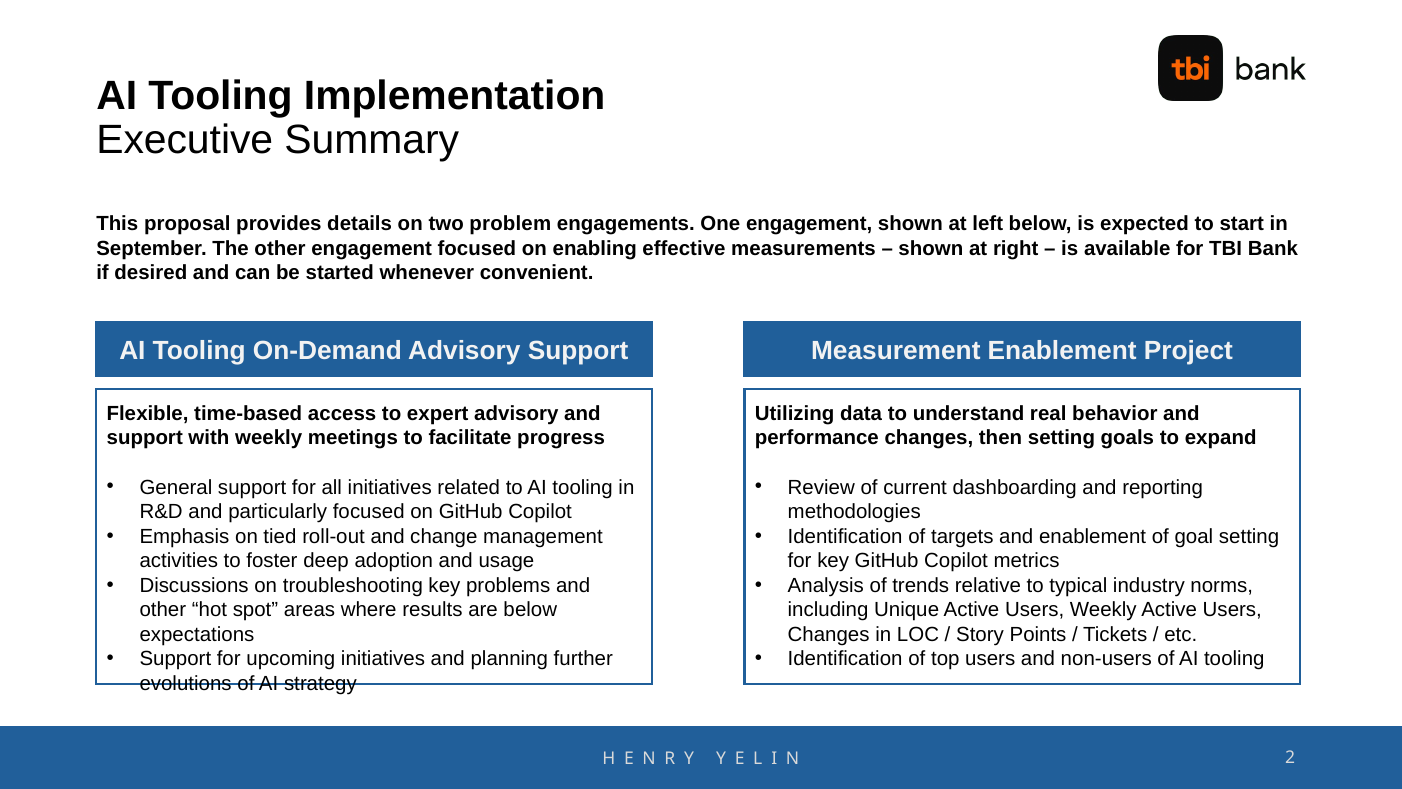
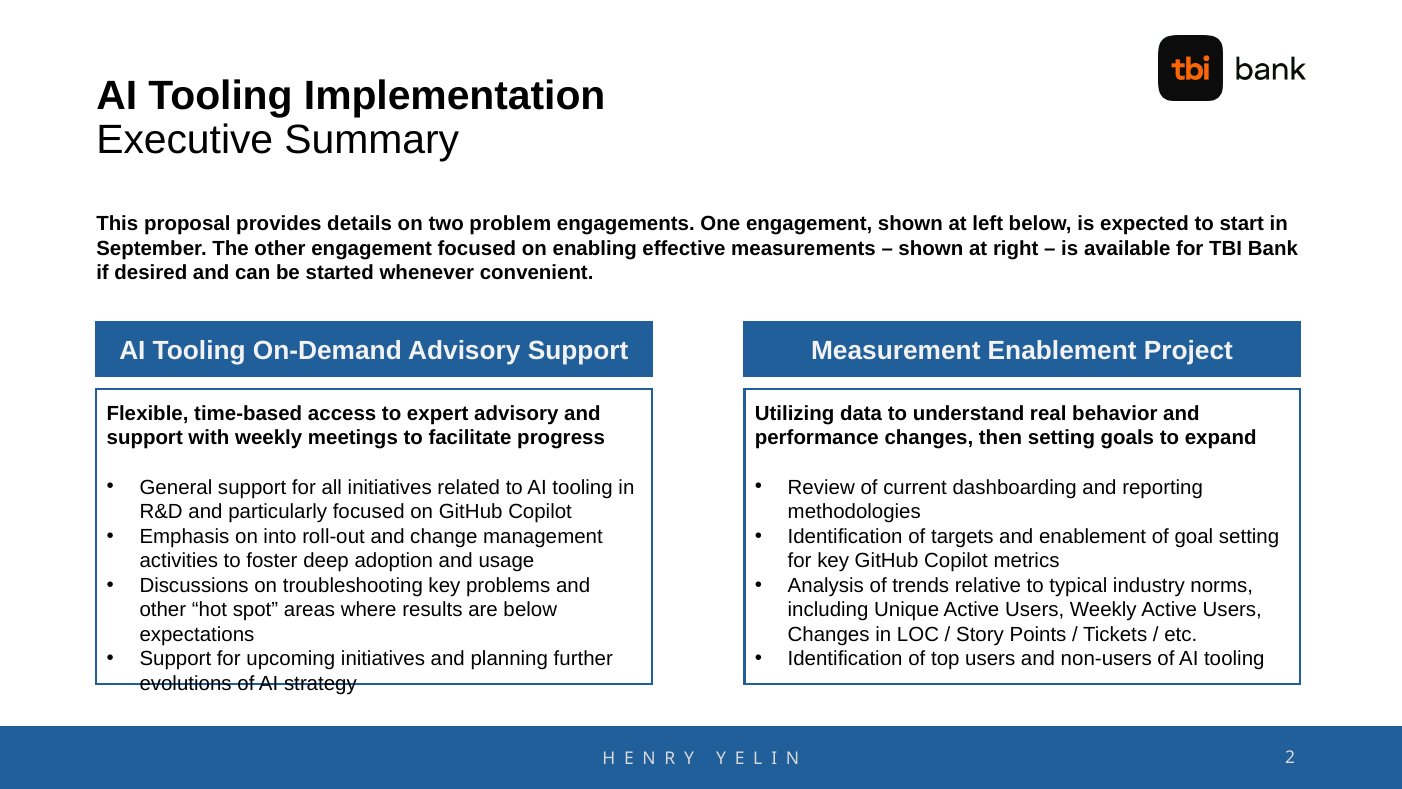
tied: tied -> into
